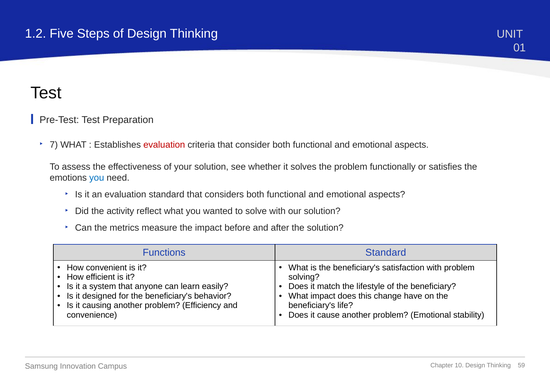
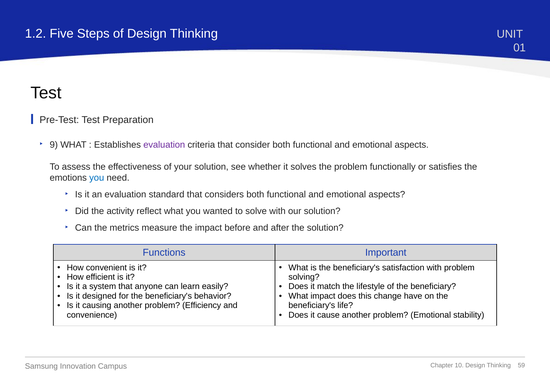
7: 7 -> 9
evaluation at (164, 145) colour: red -> purple
Functions Standard: Standard -> Important
